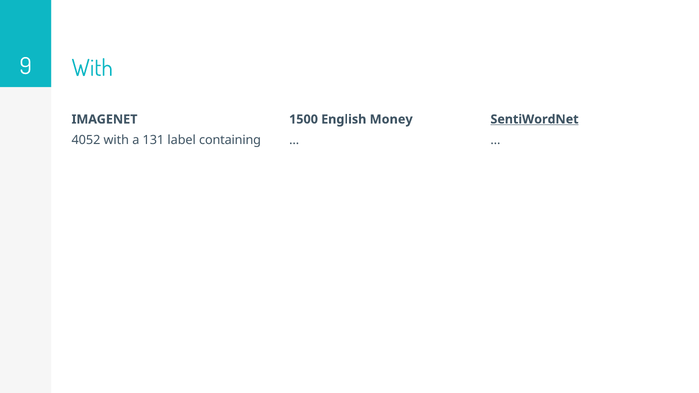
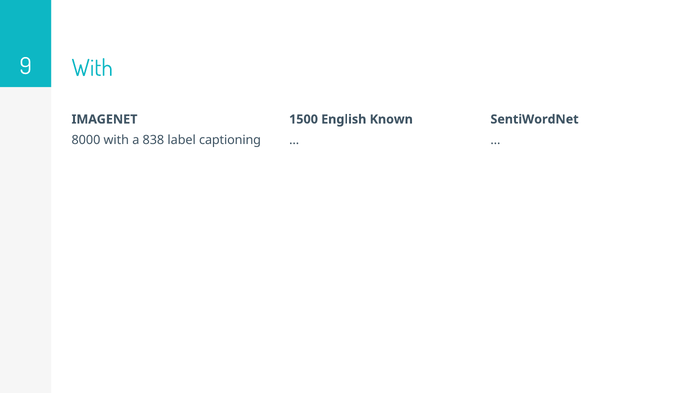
SentiWordNet underline: present -> none
Money: Money -> Known
4052: 4052 -> 8000
131: 131 -> 838
containing: containing -> captioning
